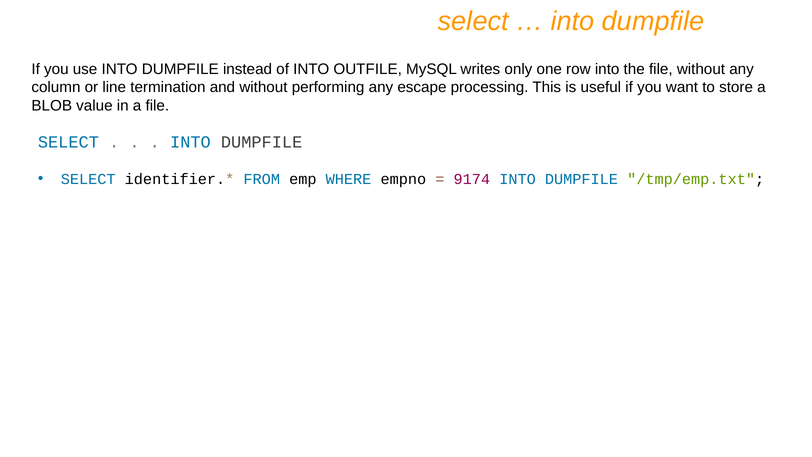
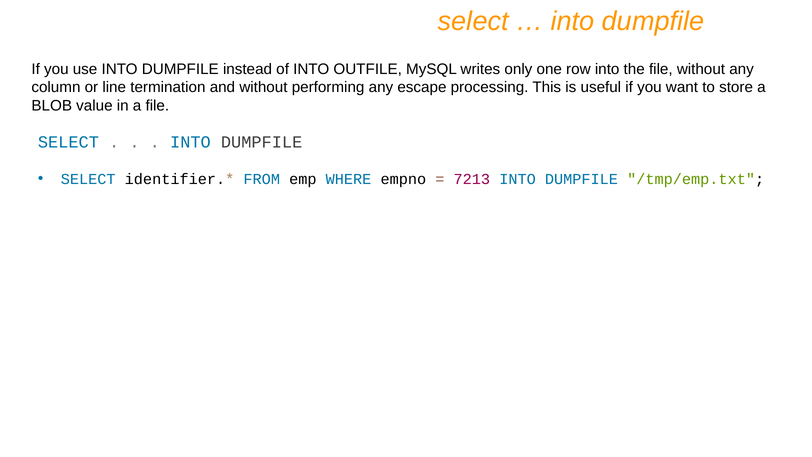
9174: 9174 -> 7213
